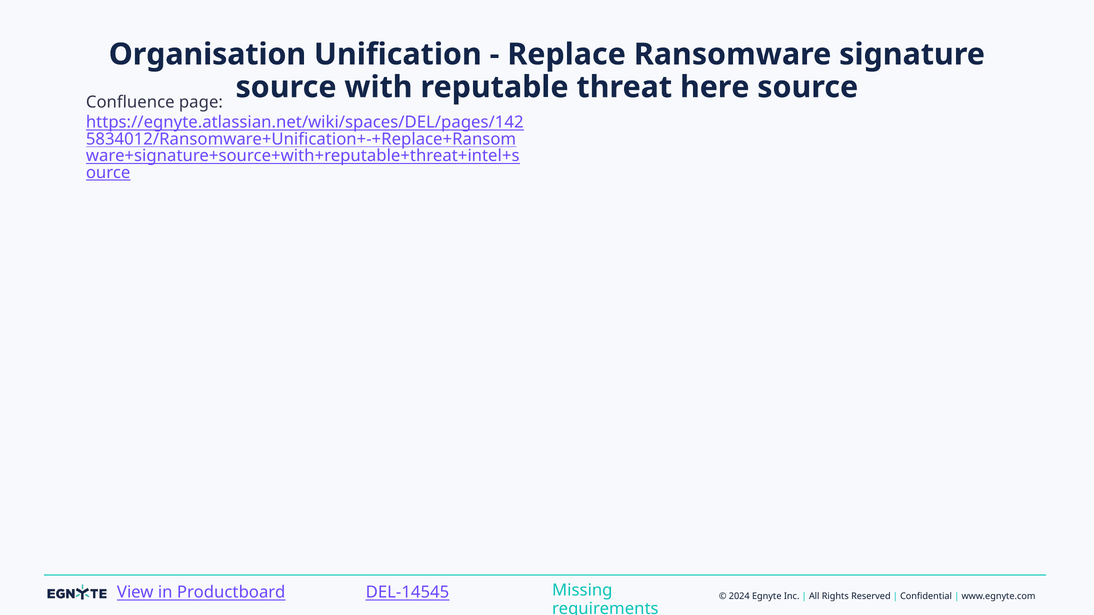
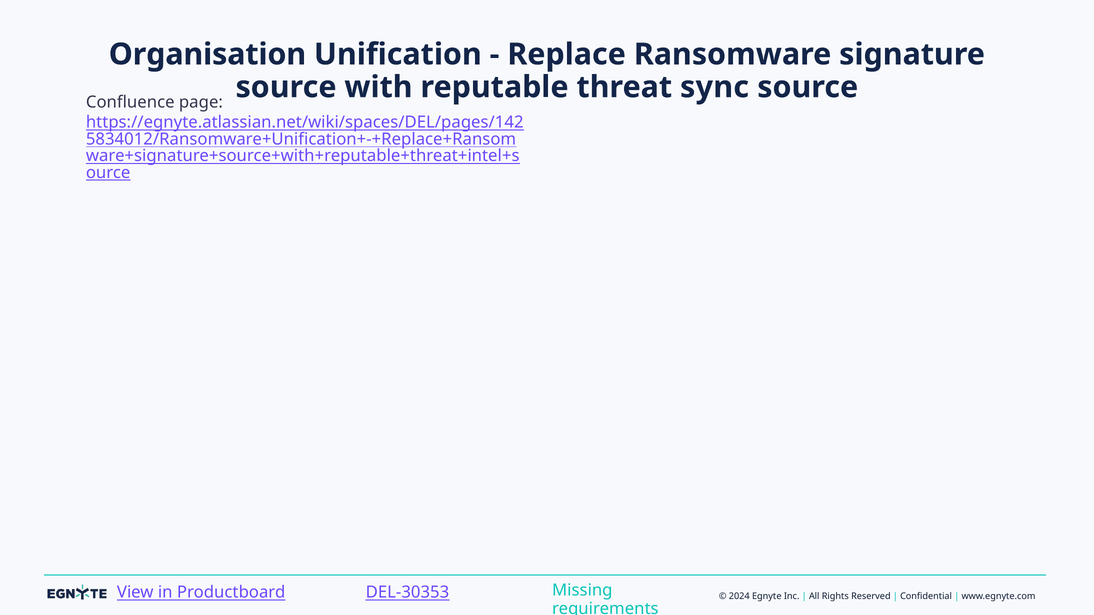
here: here -> sync
DEL-14545: DEL-14545 -> DEL-30353
